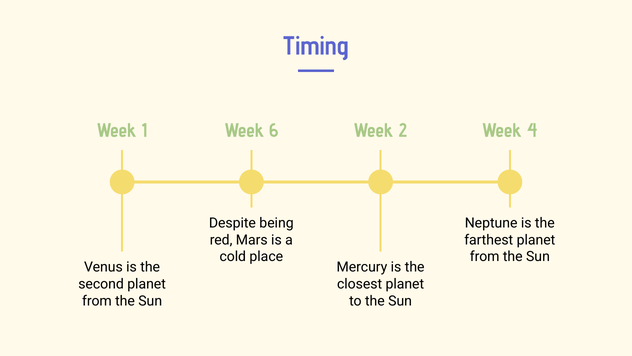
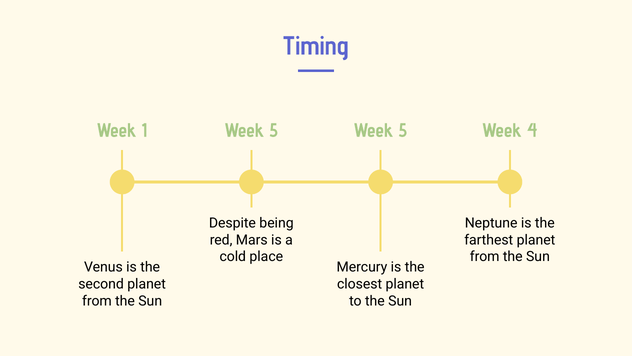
6 at (274, 130): 6 -> 5
2 at (403, 130): 2 -> 5
